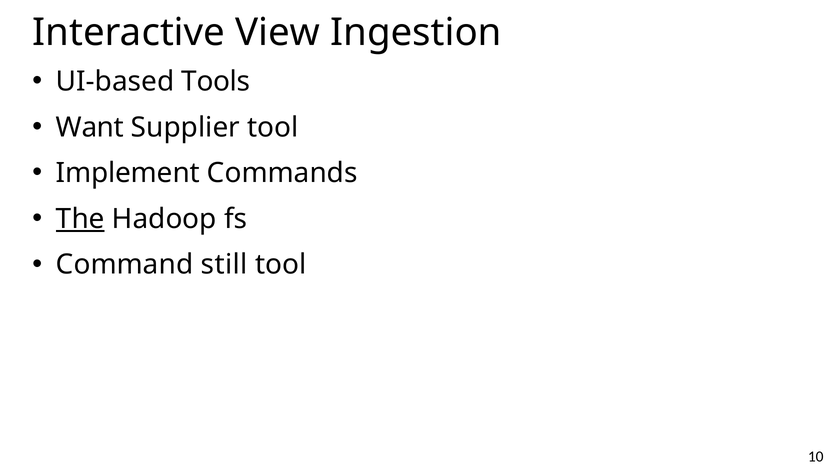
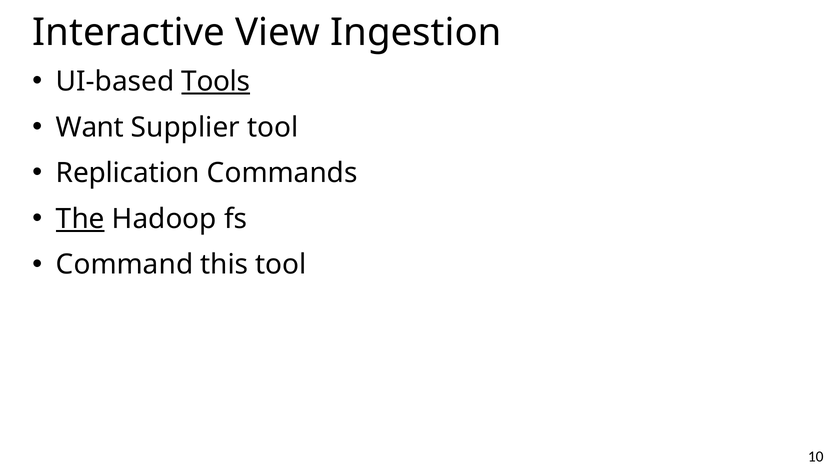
Tools underline: none -> present
Implement: Implement -> Replication
still: still -> this
